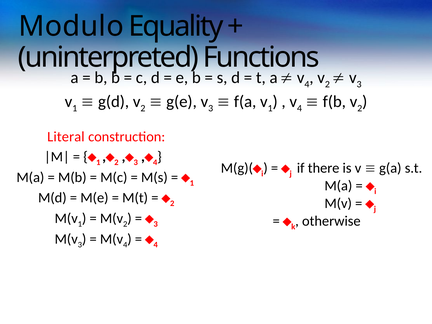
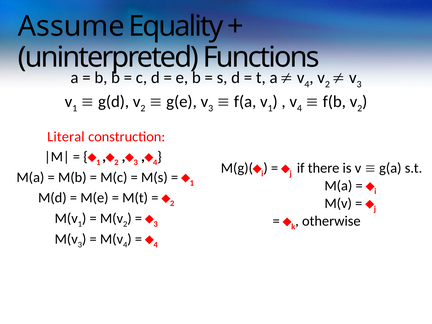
Modulo: Modulo -> Assume
